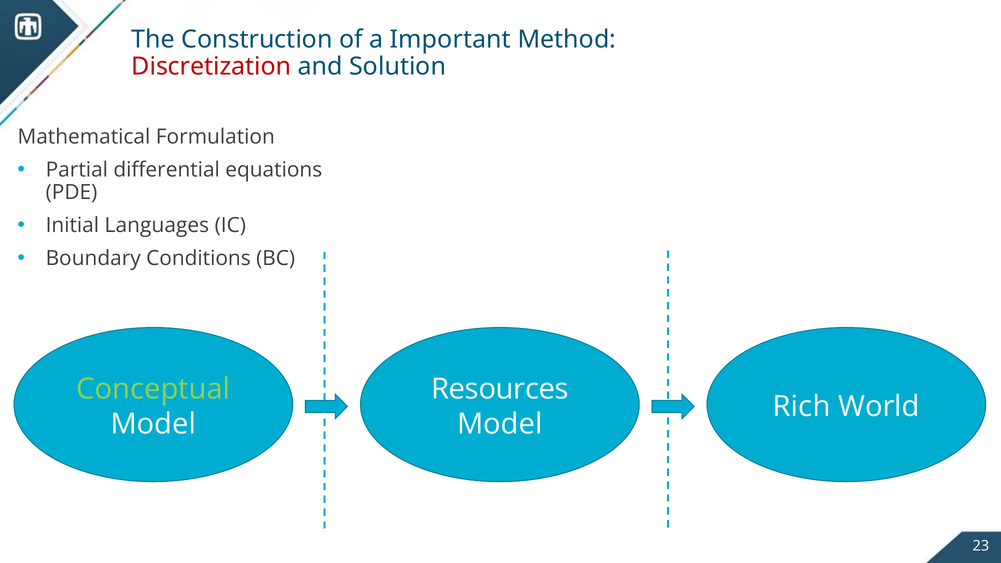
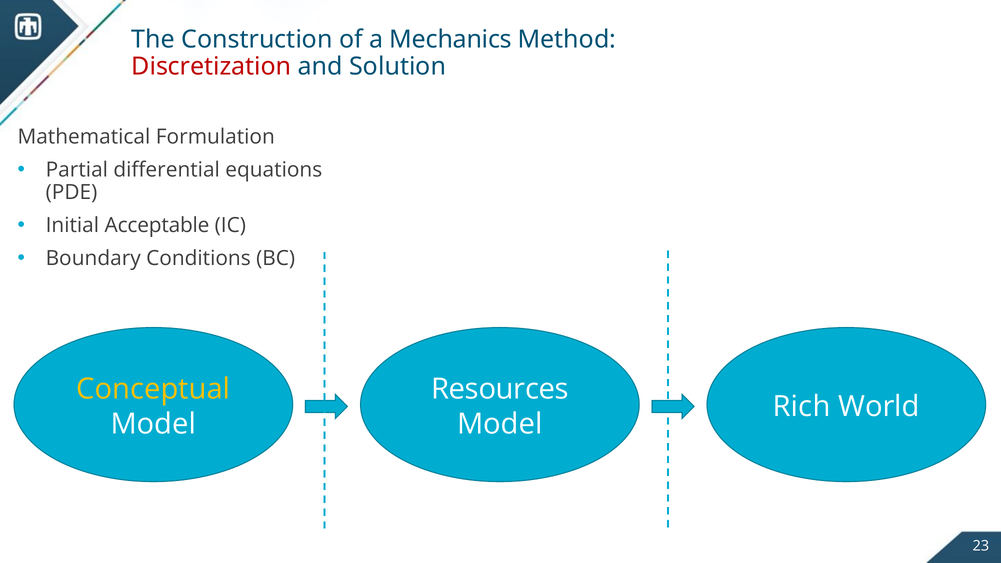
Important: Important -> Mechanics
Languages: Languages -> Acceptable
Conceptual colour: light green -> yellow
